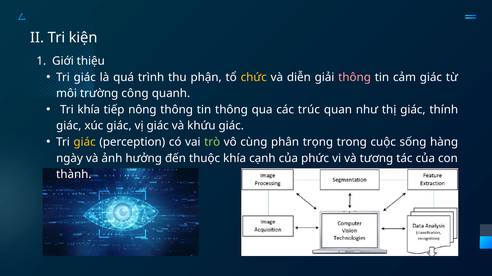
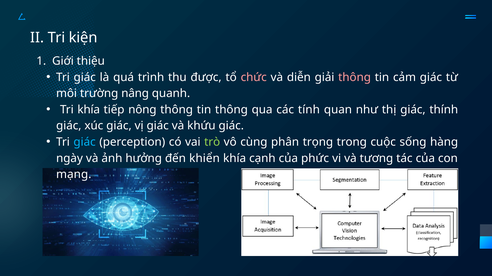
phận: phận -> được
chức colour: yellow -> pink
công: công -> nâng
trúc: trúc -> tính
giác at (85, 142) colour: yellow -> light blue
thuộc: thuộc -> khiển
thành: thành -> mạng
